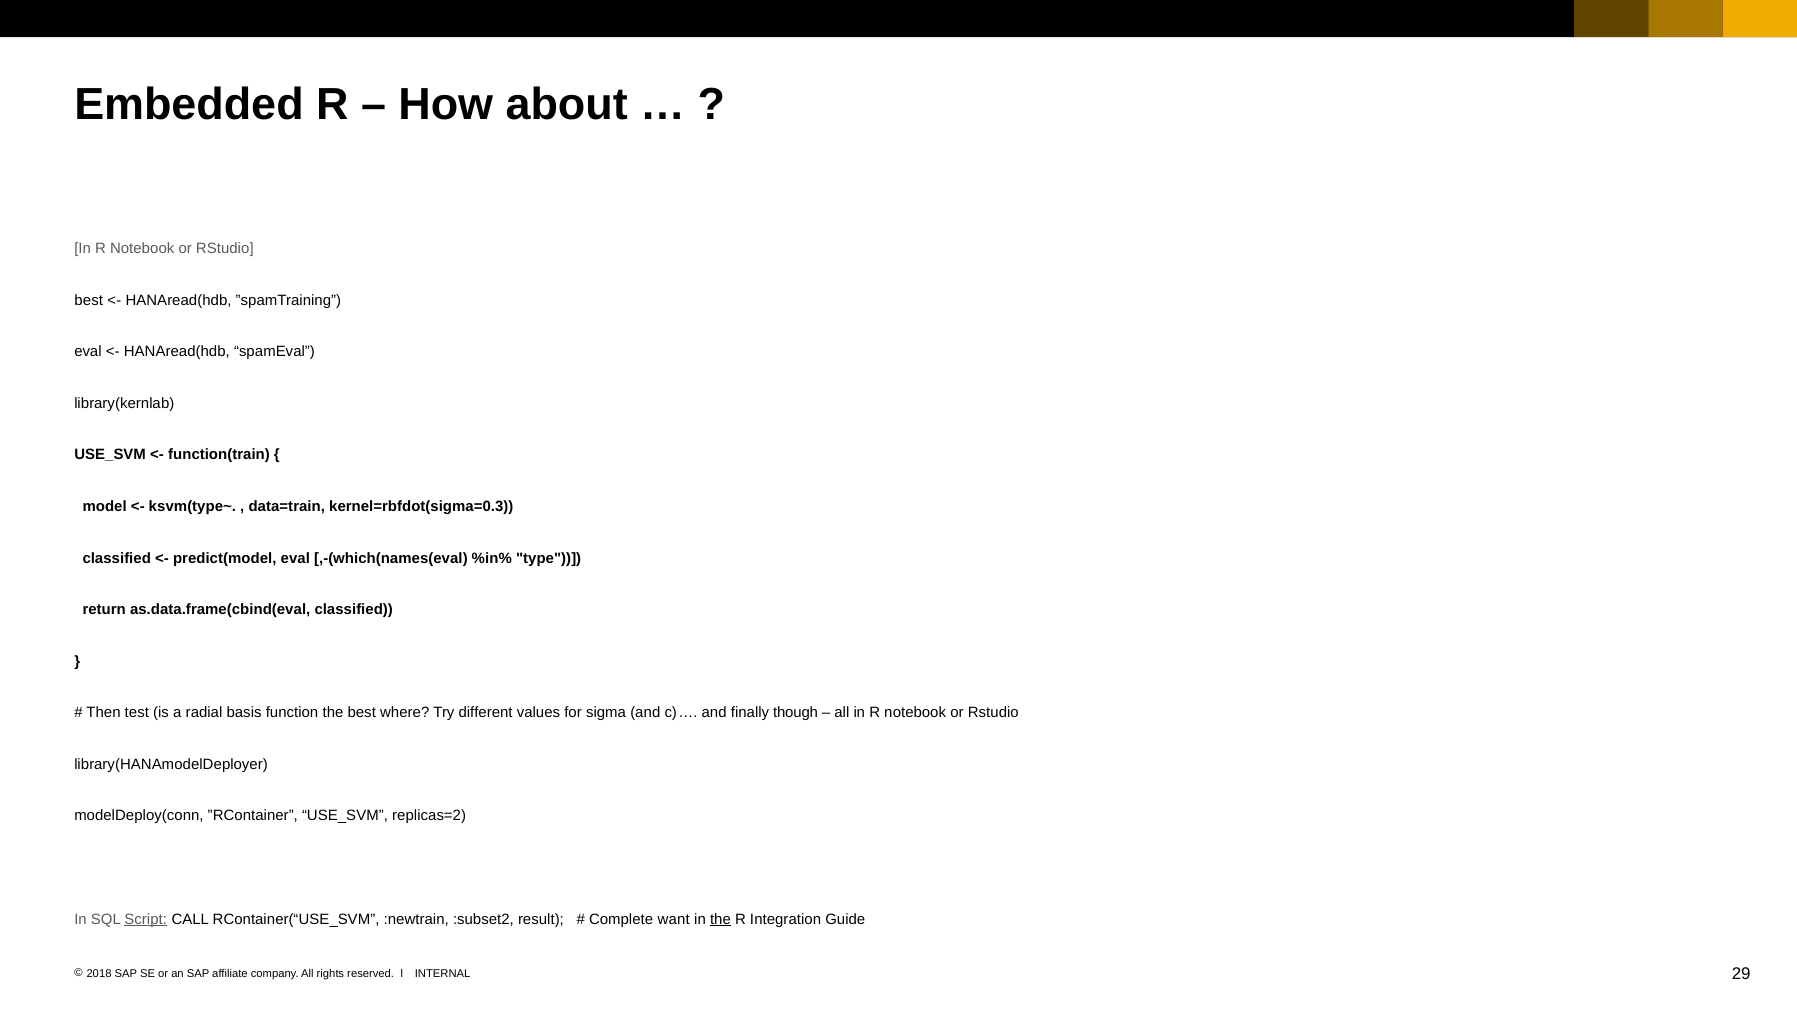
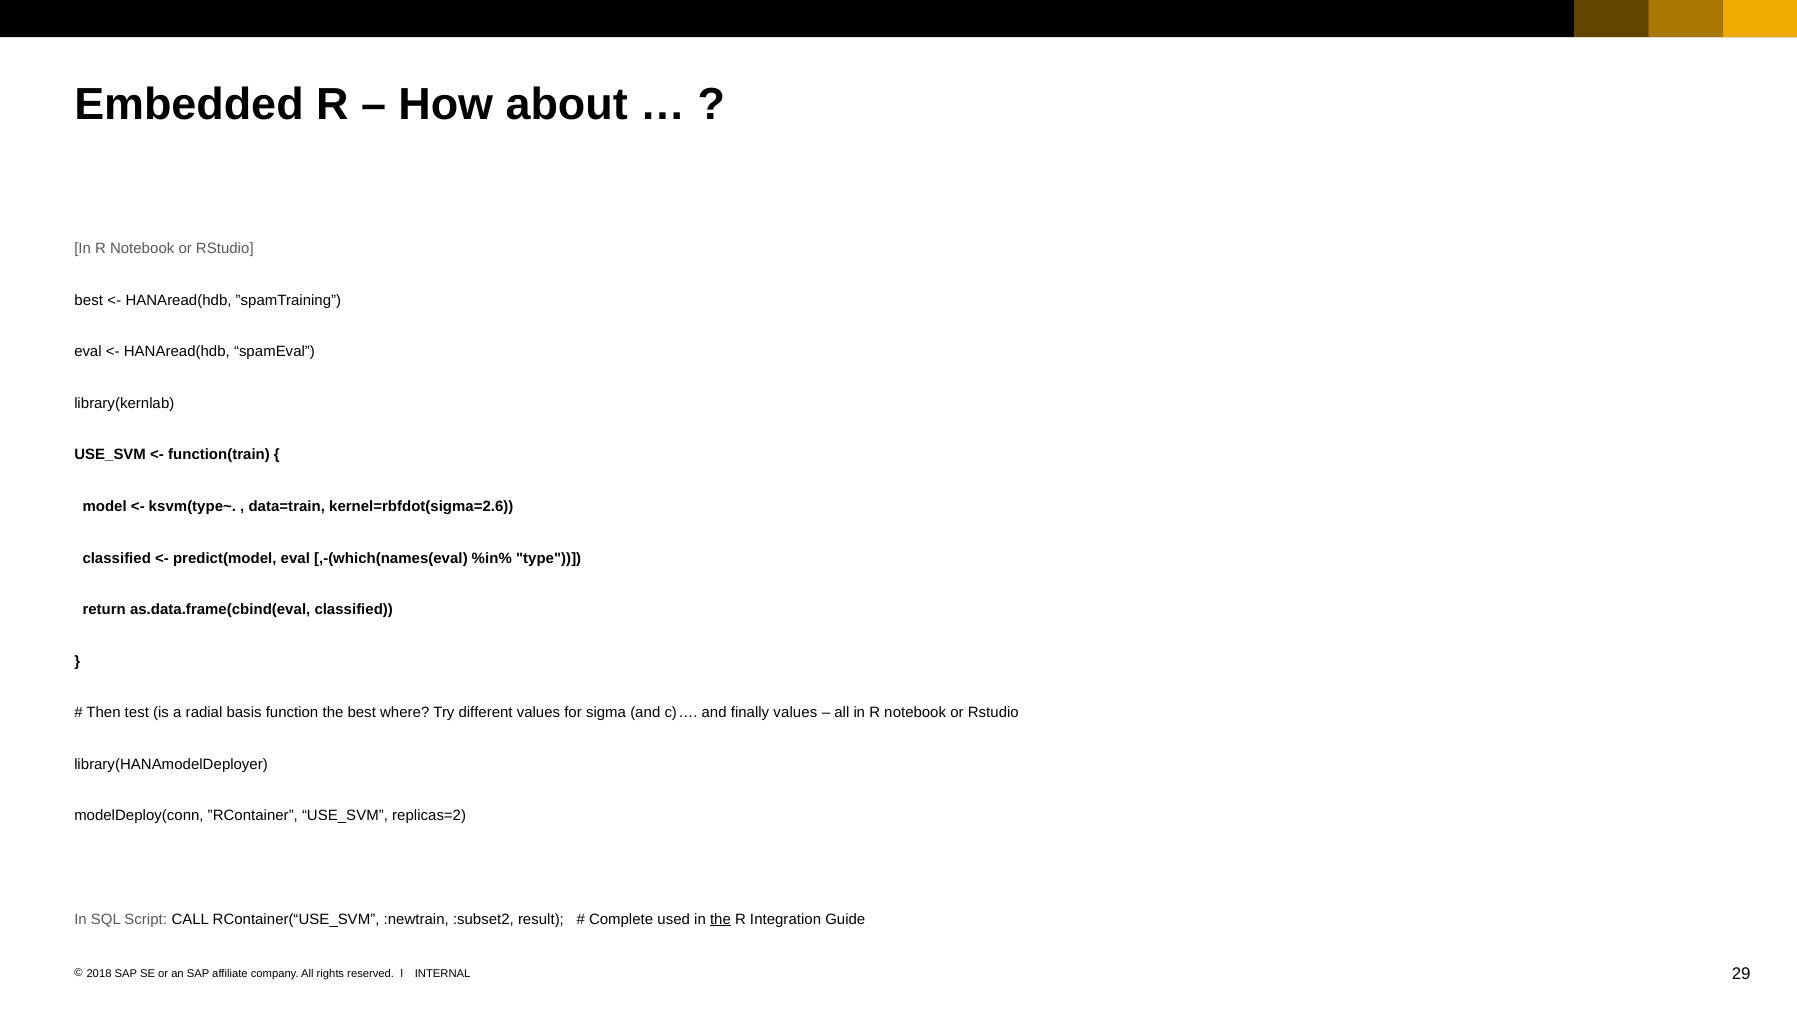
kernel=rbfdot(sigma=0.3: kernel=rbfdot(sigma=0.3 -> kernel=rbfdot(sigma=2.6
finally though: though -> values
Script underline: present -> none
want: want -> used
